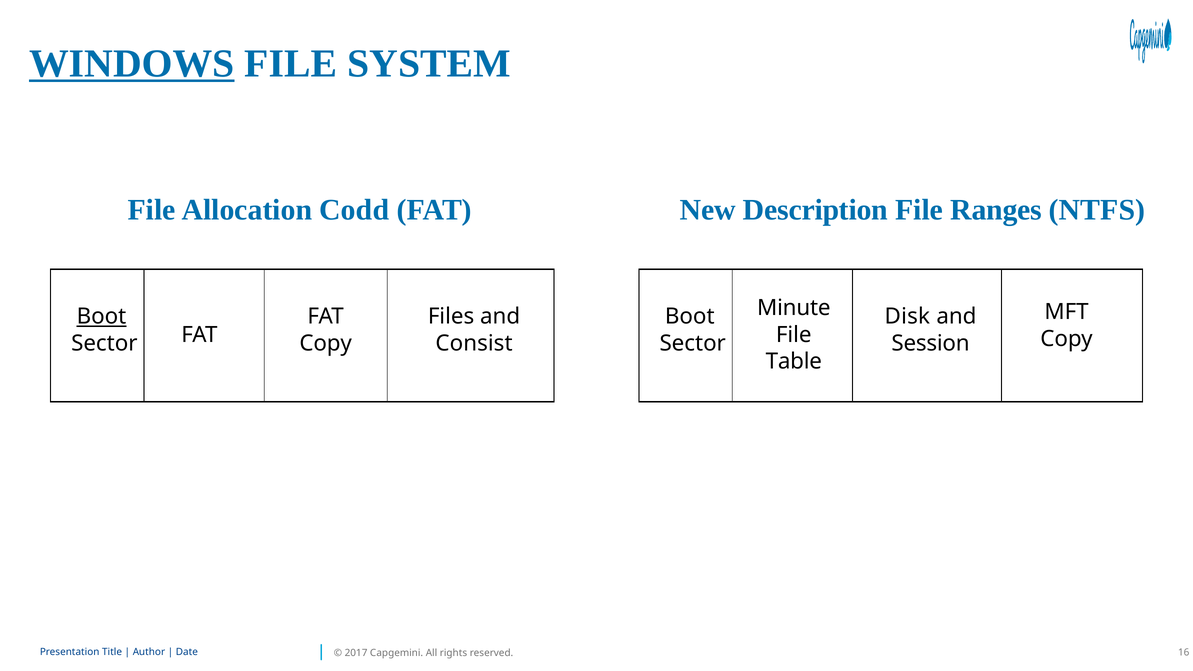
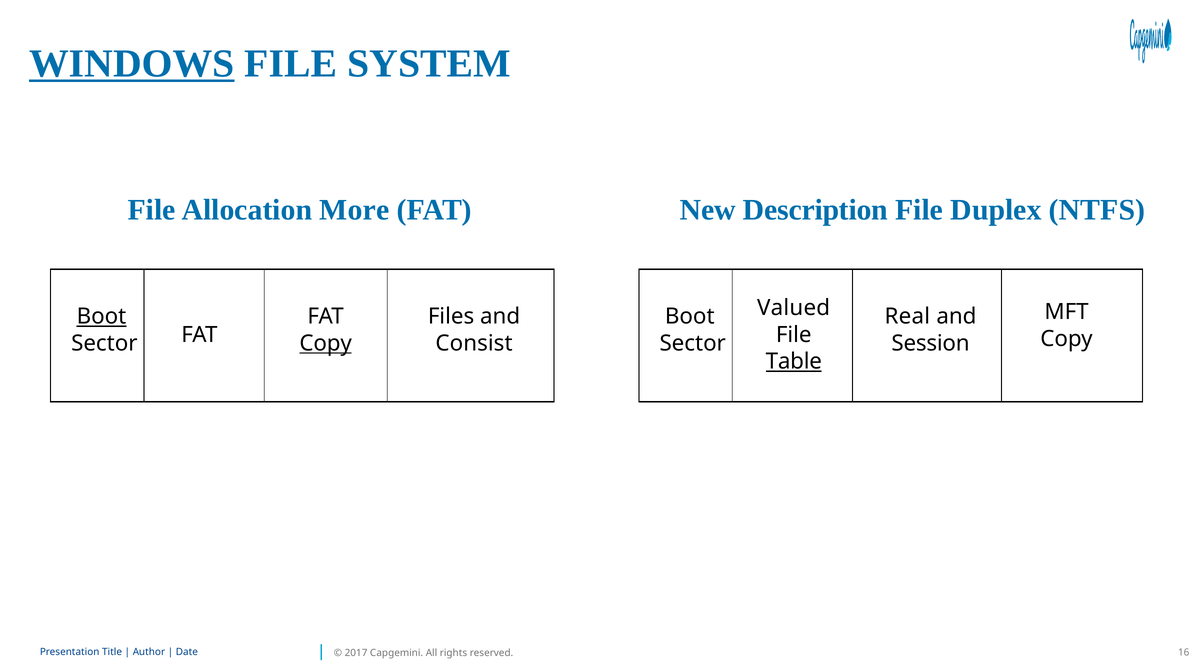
Codd: Codd -> More
Ranges: Ranges -> Duplex
Minute: Minute -> Valued
Disk: Disk -> Real
Copy at (326, 343) underline: none -> present
Table underline: none -> present
